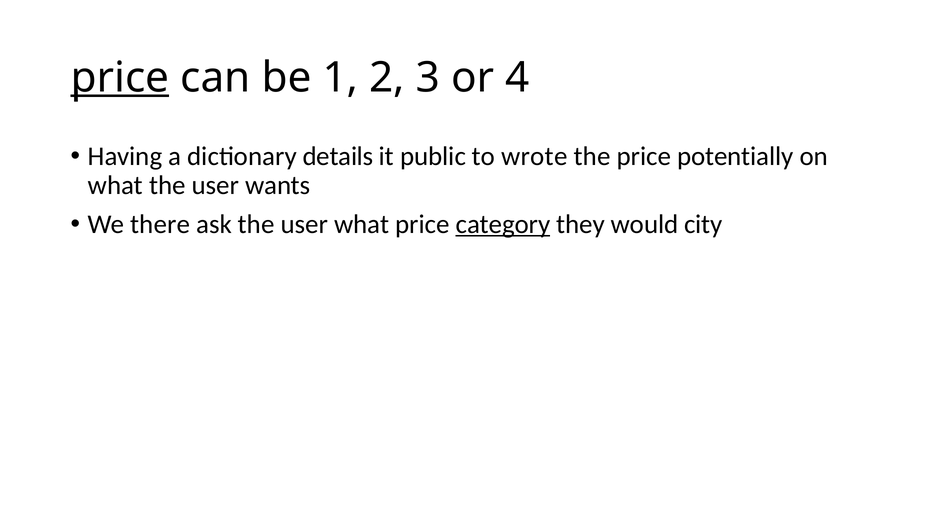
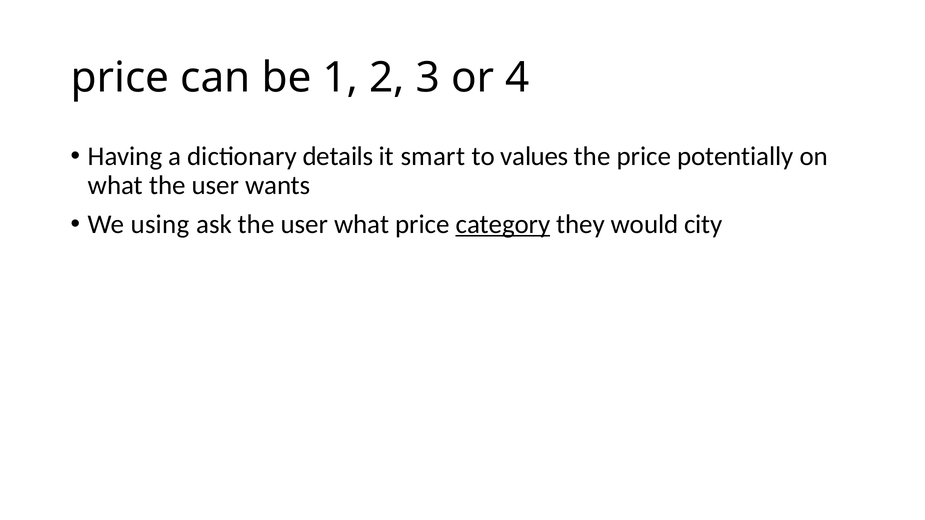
price at (120, 78) underline: present -> none
public: public -> smart
wrote: wrote -> values
there: there -> using
